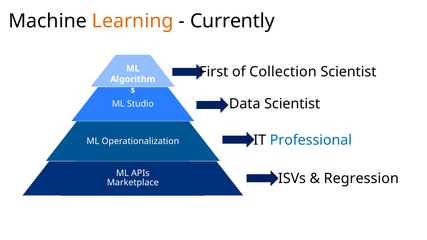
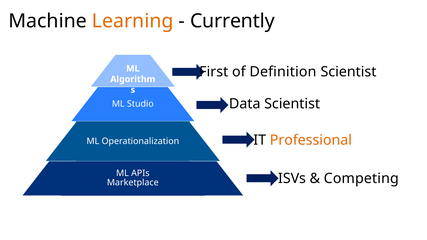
Collection: Collection -> Definition
Professional colour: blue -> orange
Regression: Regression -> Competing
